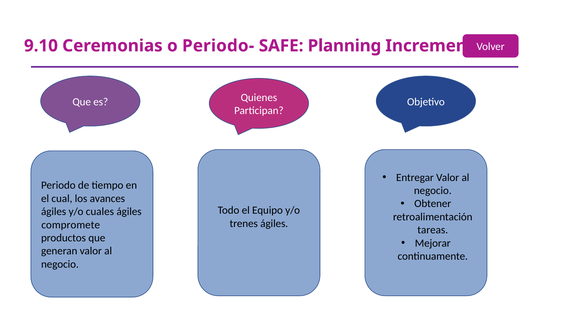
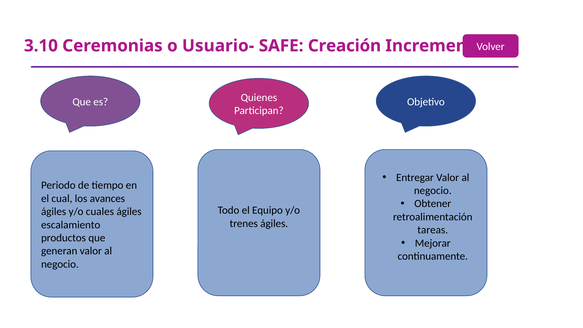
9.10: 9.10 -> 3.10
Periodo-: Periodo- -> Usuario-
Planning: Planning -> Creación
compromete: compromete -> escalamiento
